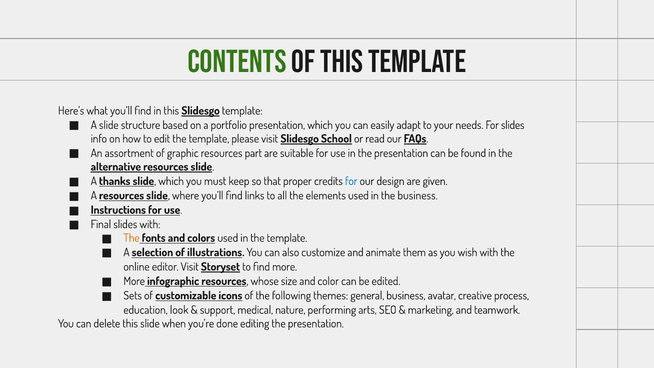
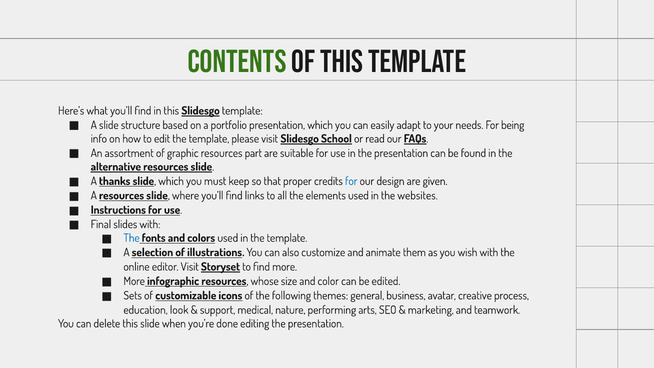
For slides: slides -> being
the business: business -> websites
The at (132, 238) colour: orange -> blue
